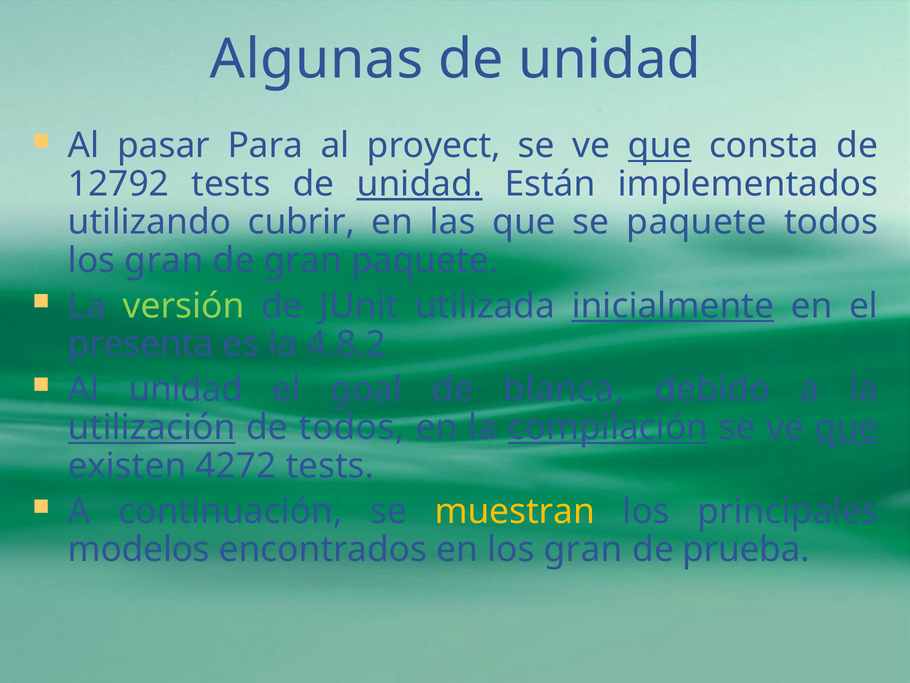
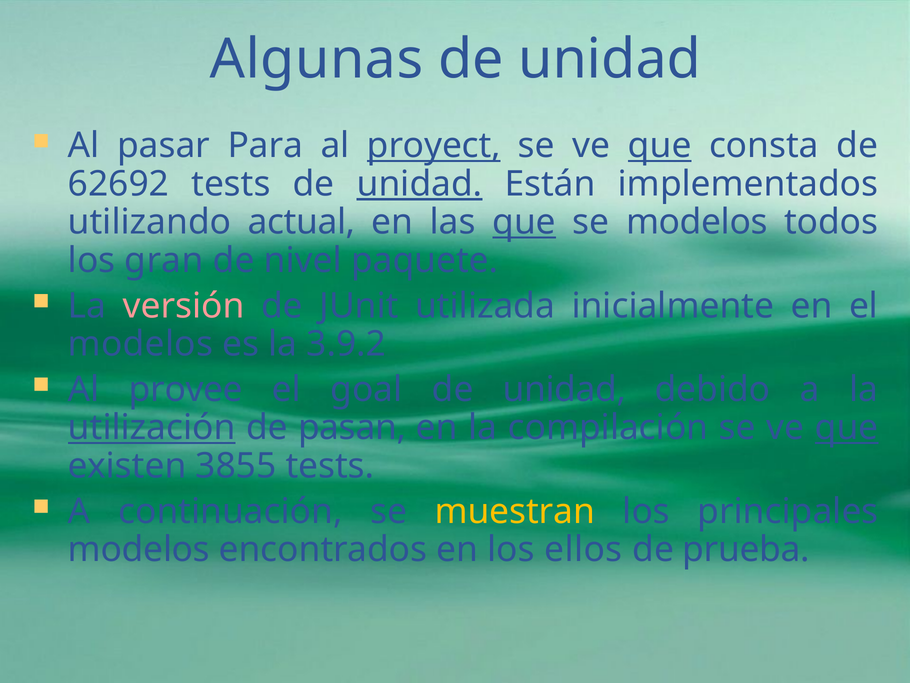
proyect underline: none -> present
12792: 12792 -> 62692
cubrir: cubrir -> actual
que at (524, 222) underline: none -> present
se paquete: paquete -> modelos
de gran: gran -> nivel
versión colour: light green -> pink
inicialmente underline: present -> none
presenta at (141, 344): presenta -> modelos
4.8.2: 4.8.2 -> 3.9.2
Al unidad: unidad -> provee
goal de blanca: blanca -> unidad
de todos: todos -> pasan
compilación underline: present -> none
4272: 4272 -> 3855
en los gran: gran -> ellos
